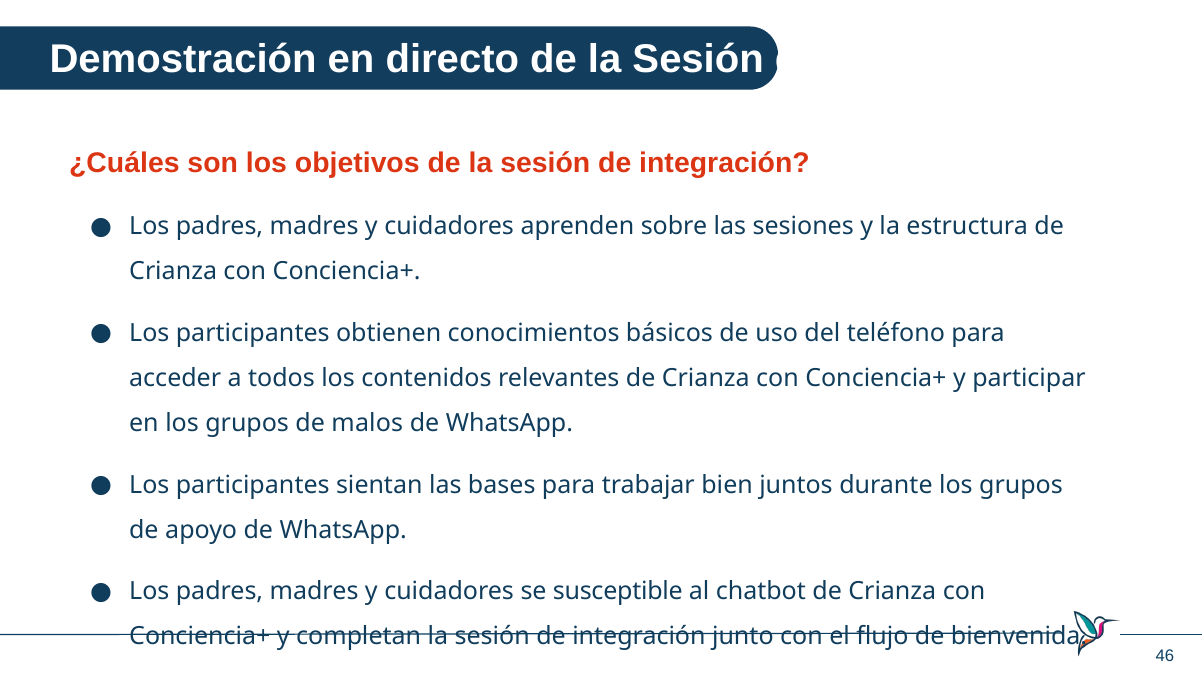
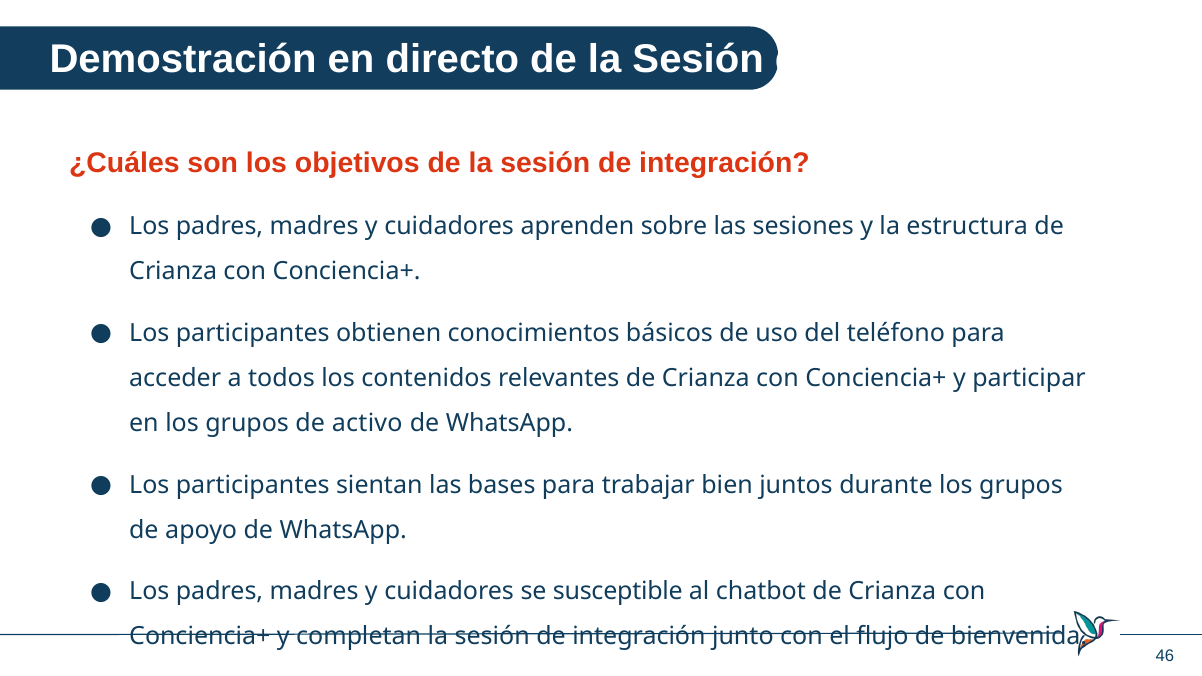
malos: malos -> activo
